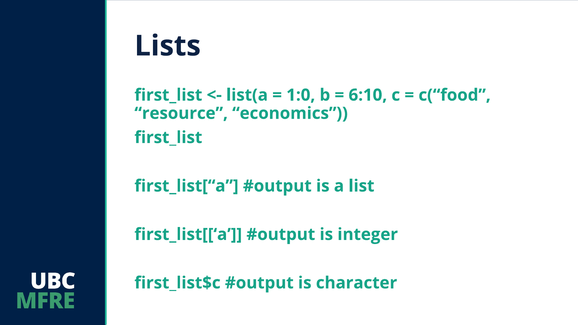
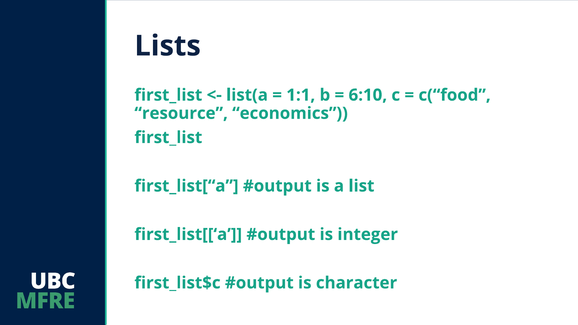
1:0: 1:0 -> 1:1
